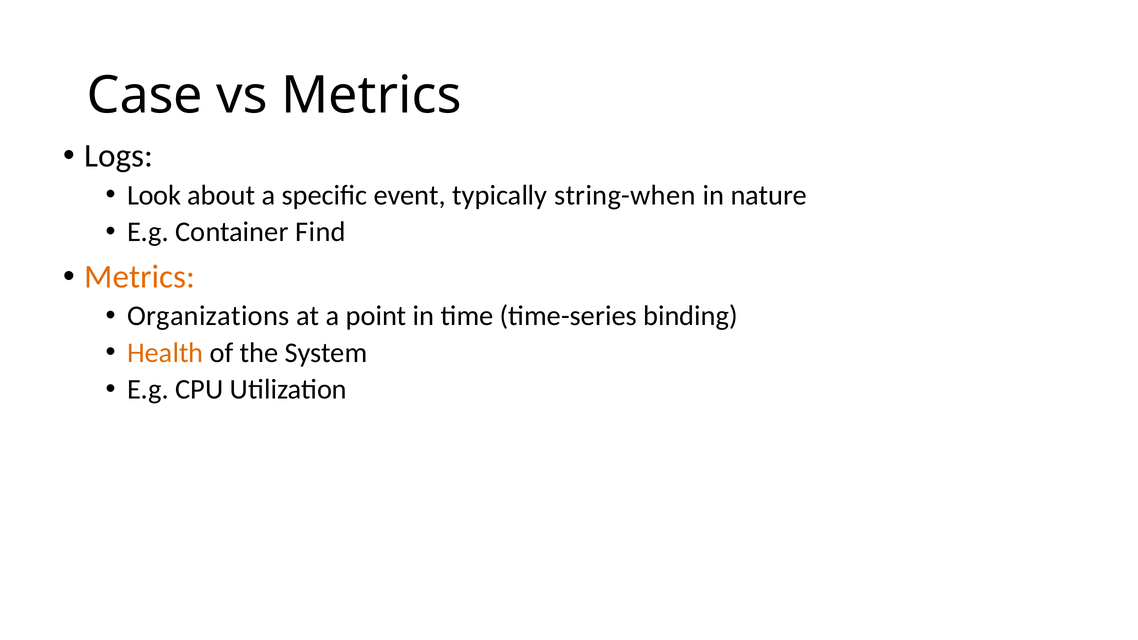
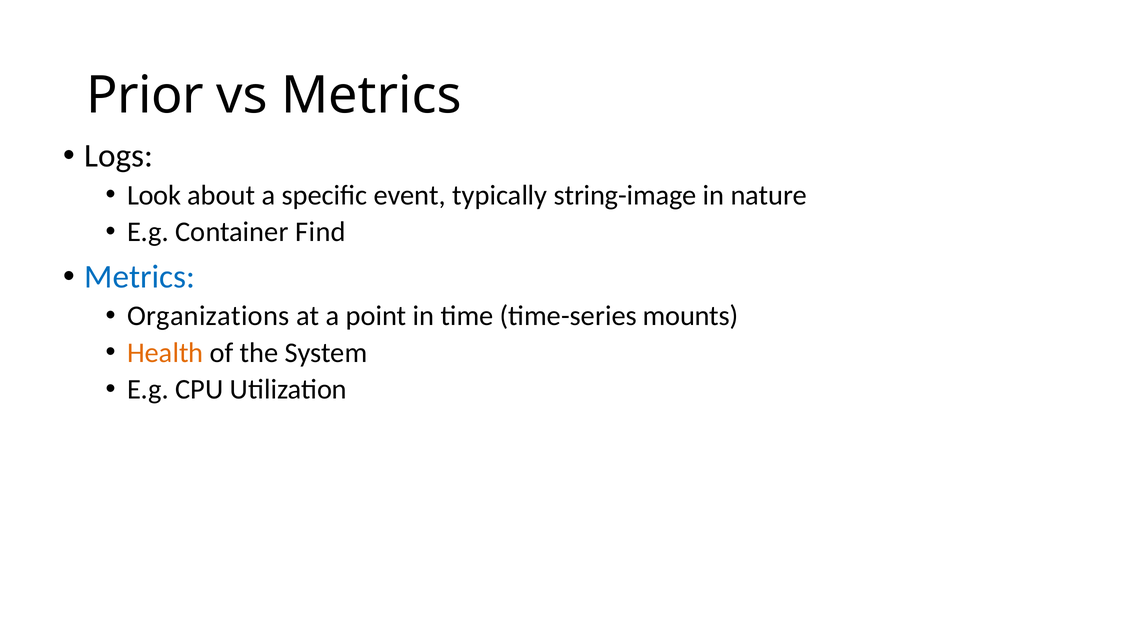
Case: Case -> Prior
string-when: string-when -> string-image
Metrics at (140, 277) colour: orange -> blue
binding: binding -> mounts
